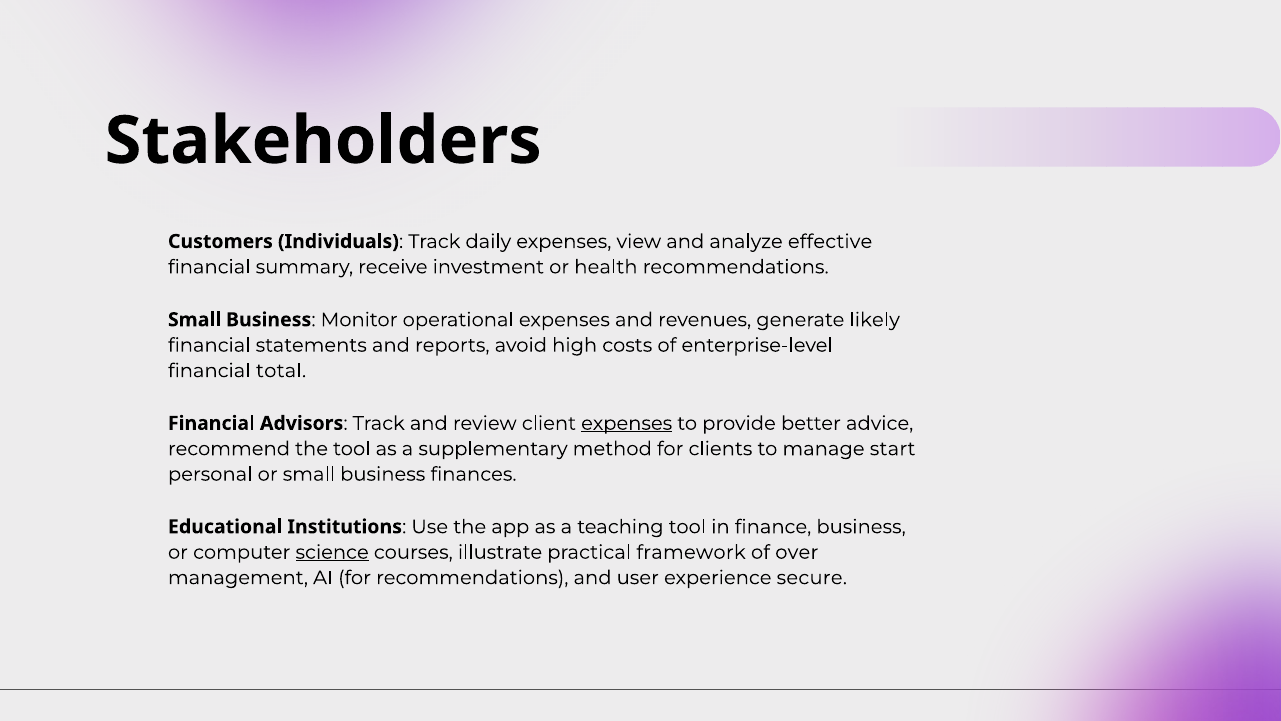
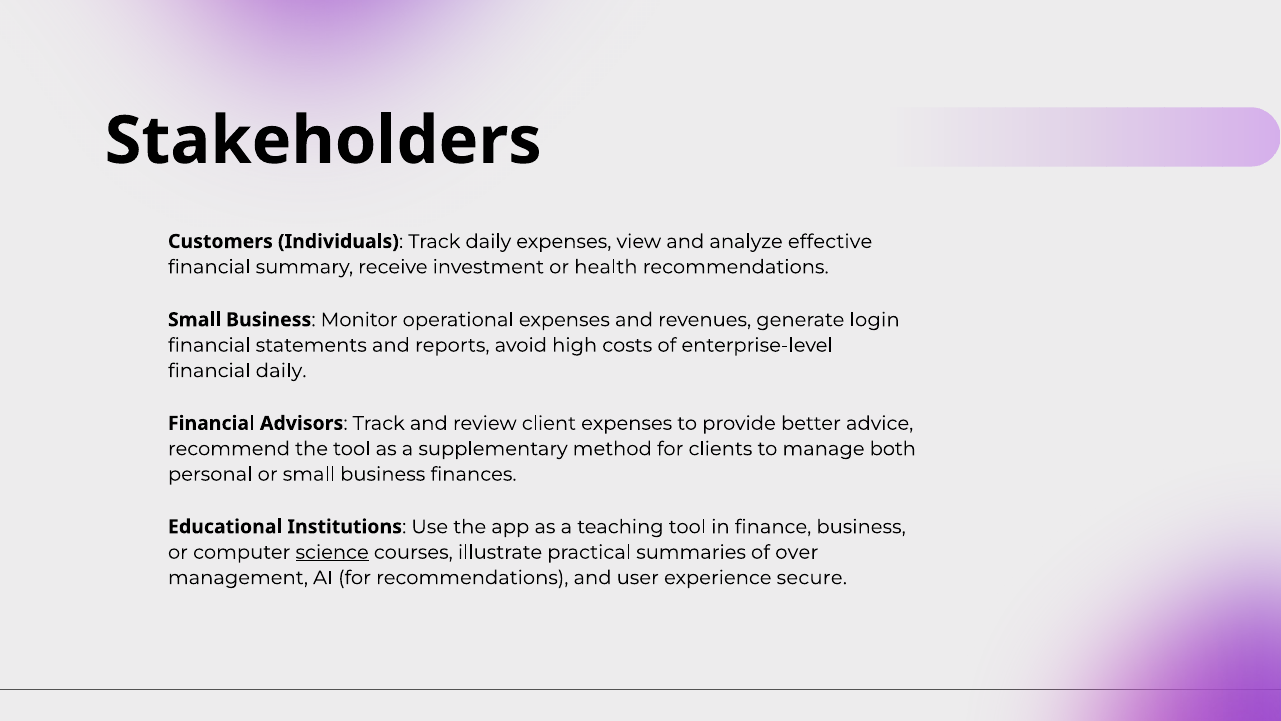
likely: likely -> login
financial total: total -> daily
expenses at (627, 423) underline: present -> none
start: start -> both
framework: framework -> summaries
